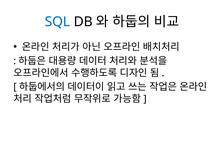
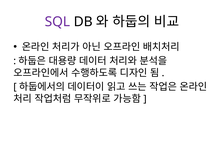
SQL colour: blue -> purple
